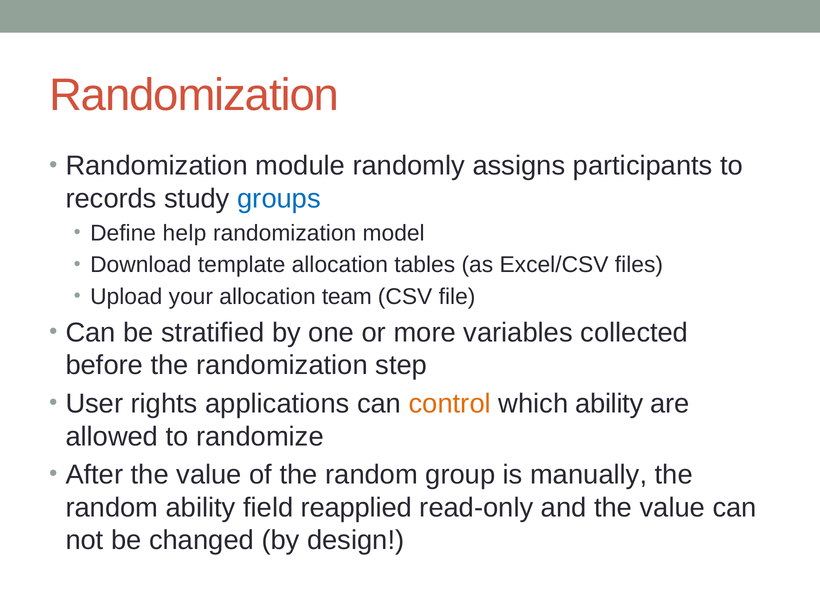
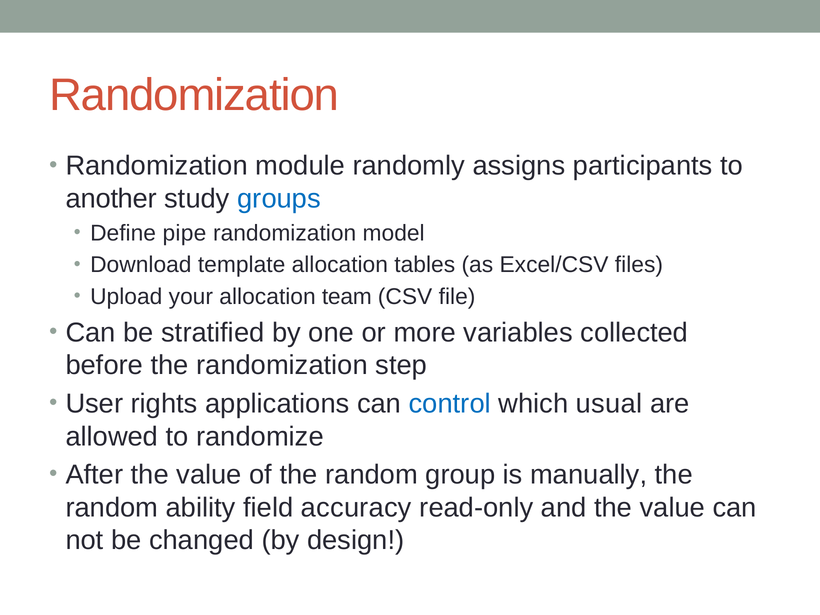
records: records -> another
help: help -> pipe
control colour: orange -> blue
which ability: ability -> usual
reapplied: reapplied -> accuracy
